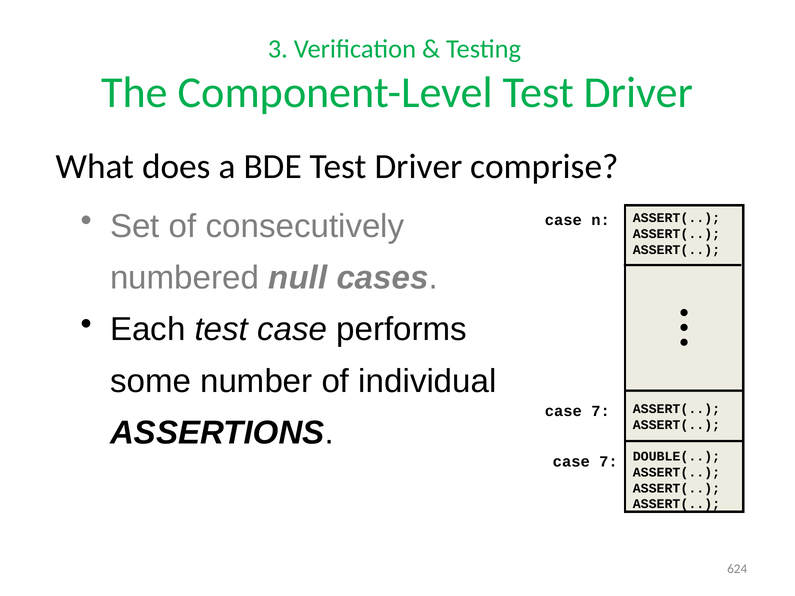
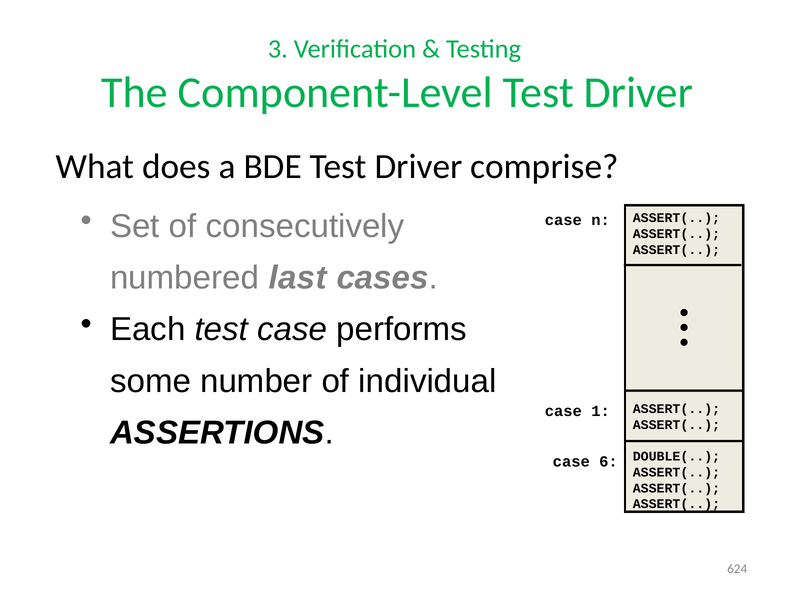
null: null -> last
7 at (601, 411): 7 -> 1
7 at (608, 462): 7 -> 6
